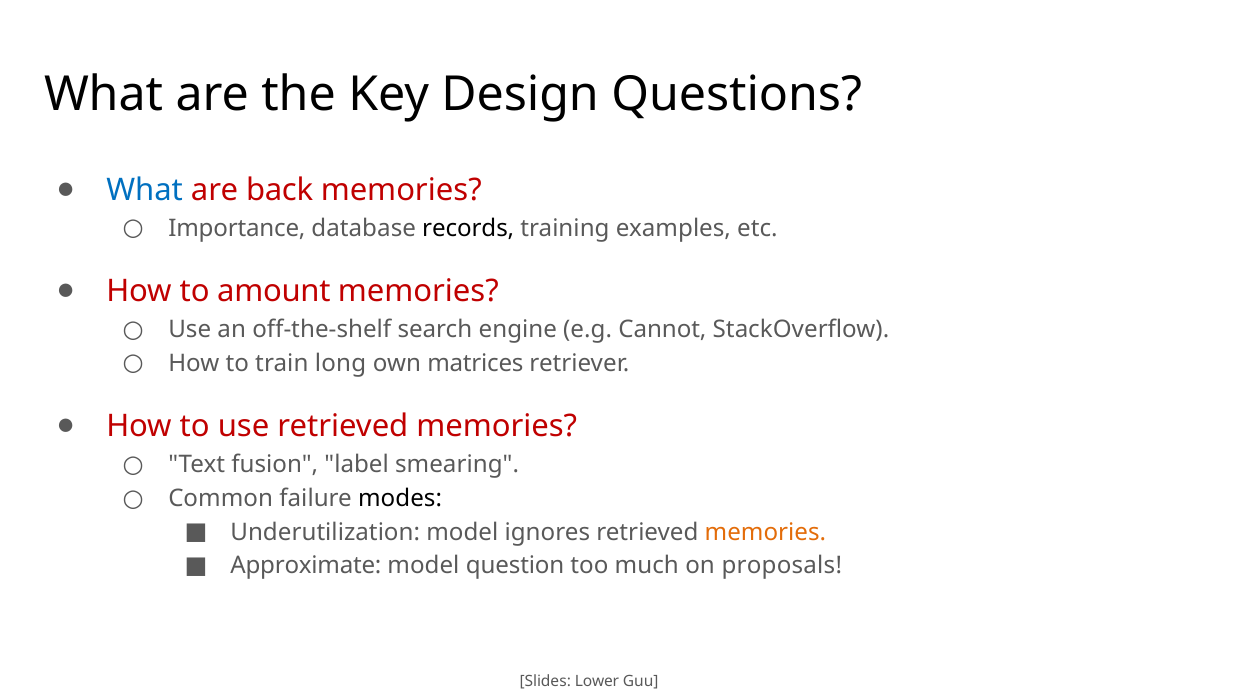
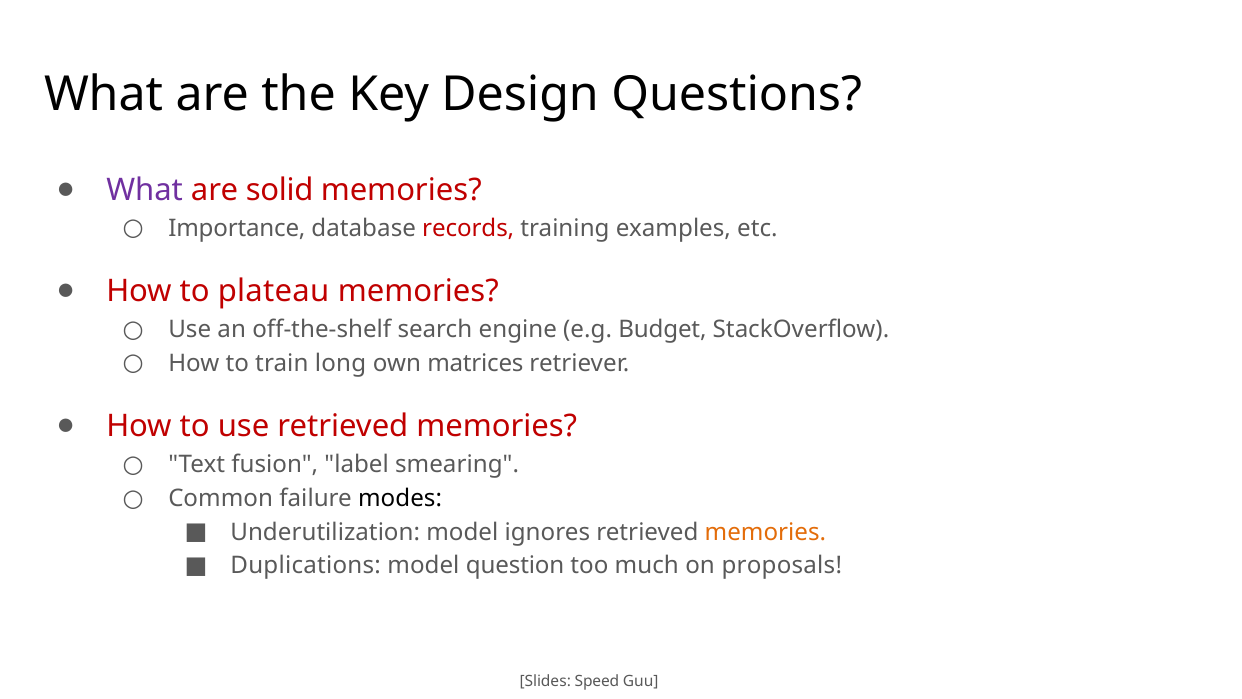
What at (145, 190) colour: blue -> purple
back: back -> solid
records colour: black -> red
amount: amount -> plateau
Cannot: Cannot -> Budget
Approximate: Approximate -> Duplications
Lower: Lower -> Speed
